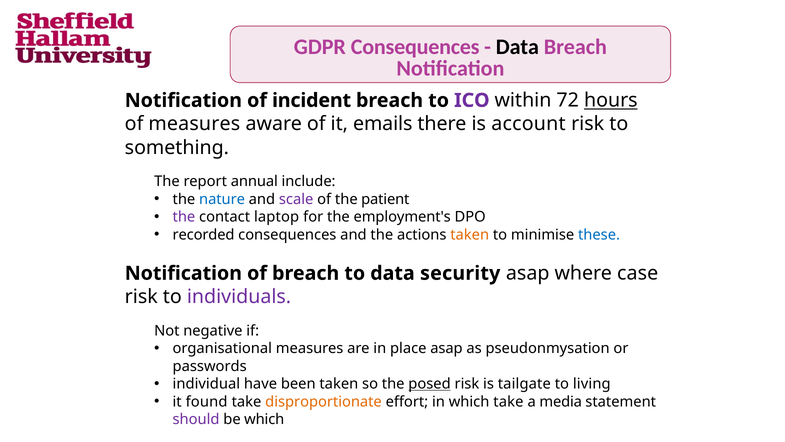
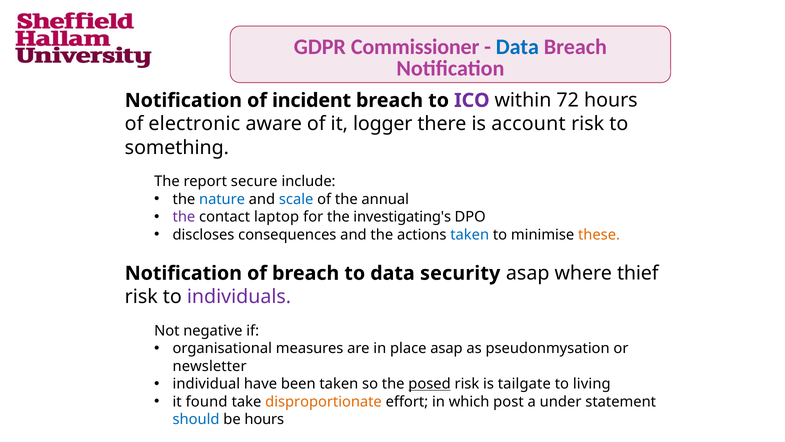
GDPR Consequences: Consequences -> Commissioner
Data at (517, 47) colour: black -> blue
hours at (611, 100) underline: present -> none
of measures: measures -> electronic
emails: emails -> logger
annual: annual -> secure
scale colour: purple -> blue
patient: patient -> annual
employment's: employment's -> investigating's
recorded: recorded -> discloses
taken at (470, 234) colour: orange -> blue
these colour: blue -> orange
case: case -> thief
passwords: passwords -> newsletter
which take: take -> post
media: media -> under
should colour: purple -> blue
be which: which -> hours
